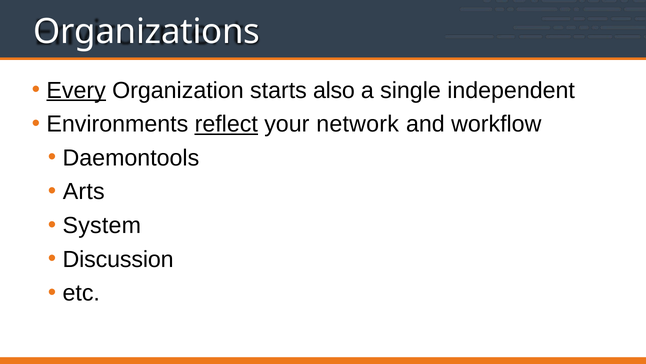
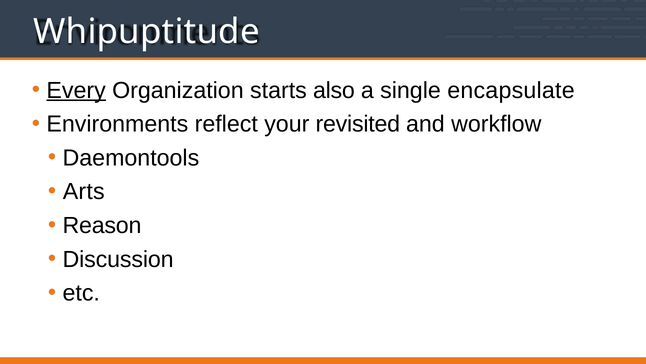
Organizations: Organizations -> Whipuptitude
independent: independent -> encapsulate
reflect underline: present -> none
network: network -> revisited
System: System -> Reason
